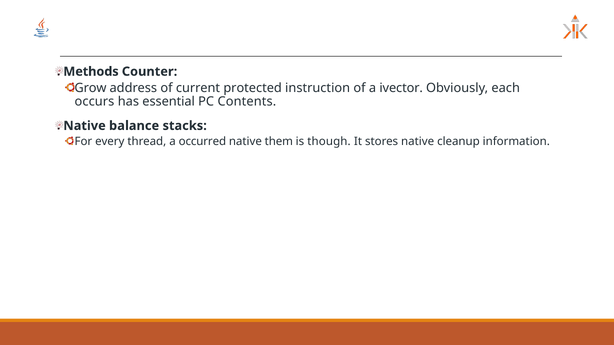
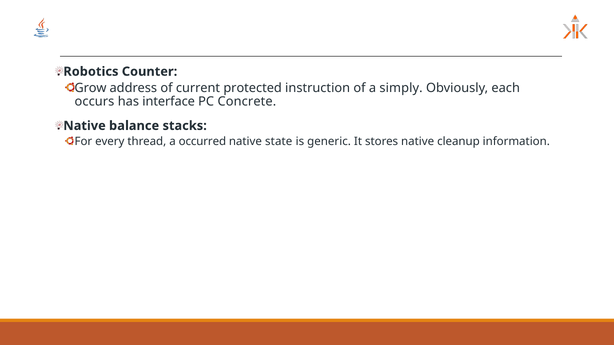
Methods: Methods -> Robotics
ivector: ivector -> simply
essential: essential -> interface
Contents: Contents -> Concrete
them: them -> state
though: though -> generic
